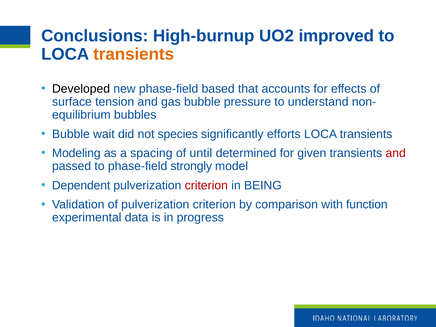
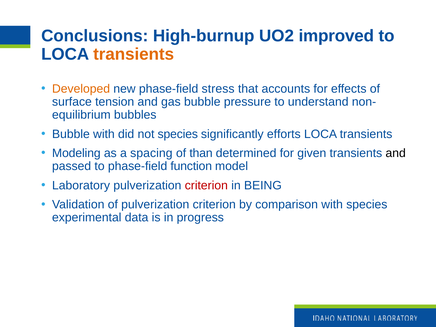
Developed colour: black -> orange
based: based -> stress
Bubble wait: wait -> with
until: until -> than
and at (396, 153) colour: red -> black
strongly: strongly -> function
Dependent: Dependent -> Laboratory
with function: function -> species
